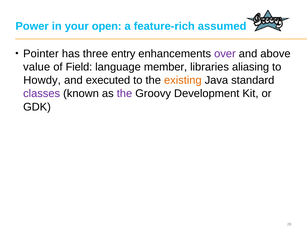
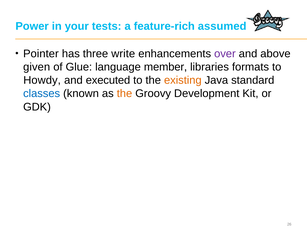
open: open -> tests
entry: entry -> write
value: value -> given
Field: Field -> Glue
aliasing: aliasing -> formats
classes colour: purple -> blue
the at (124, 94) colour: purple -> orange
